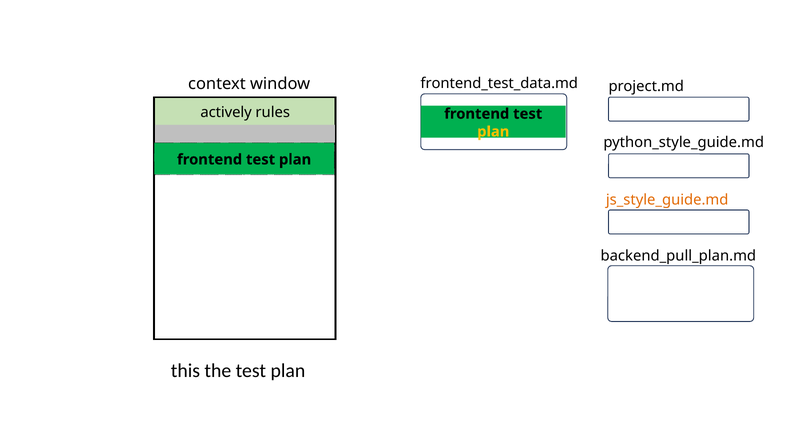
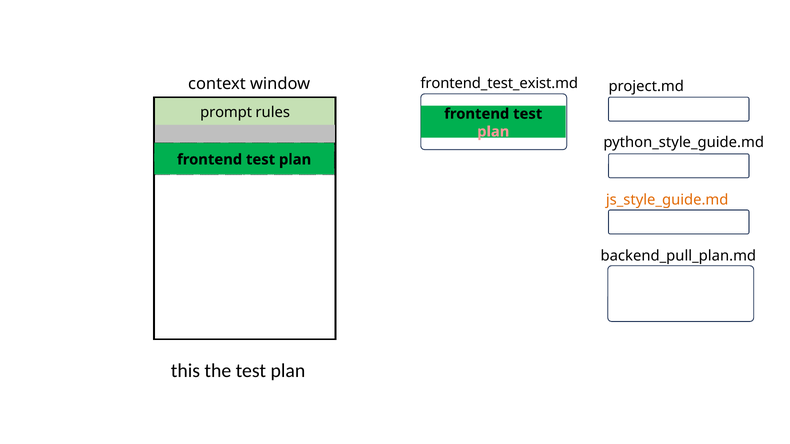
frontend_test_data.md: frontend_test_data.md -> frontend_test_exist.md
actively: actively -> prompt
plan at (493, 132) colour: yellow -> pink
